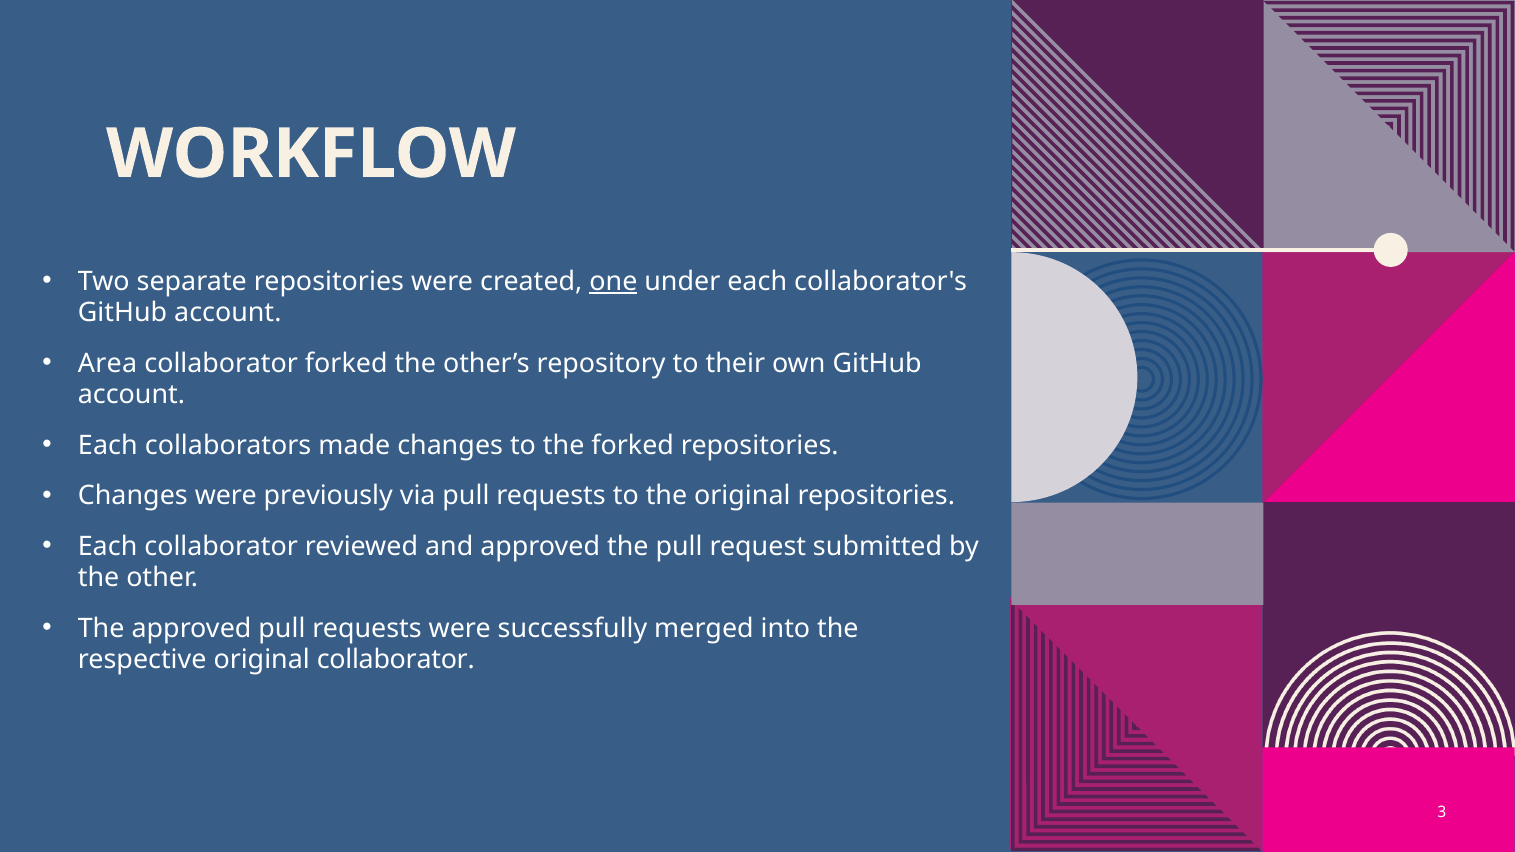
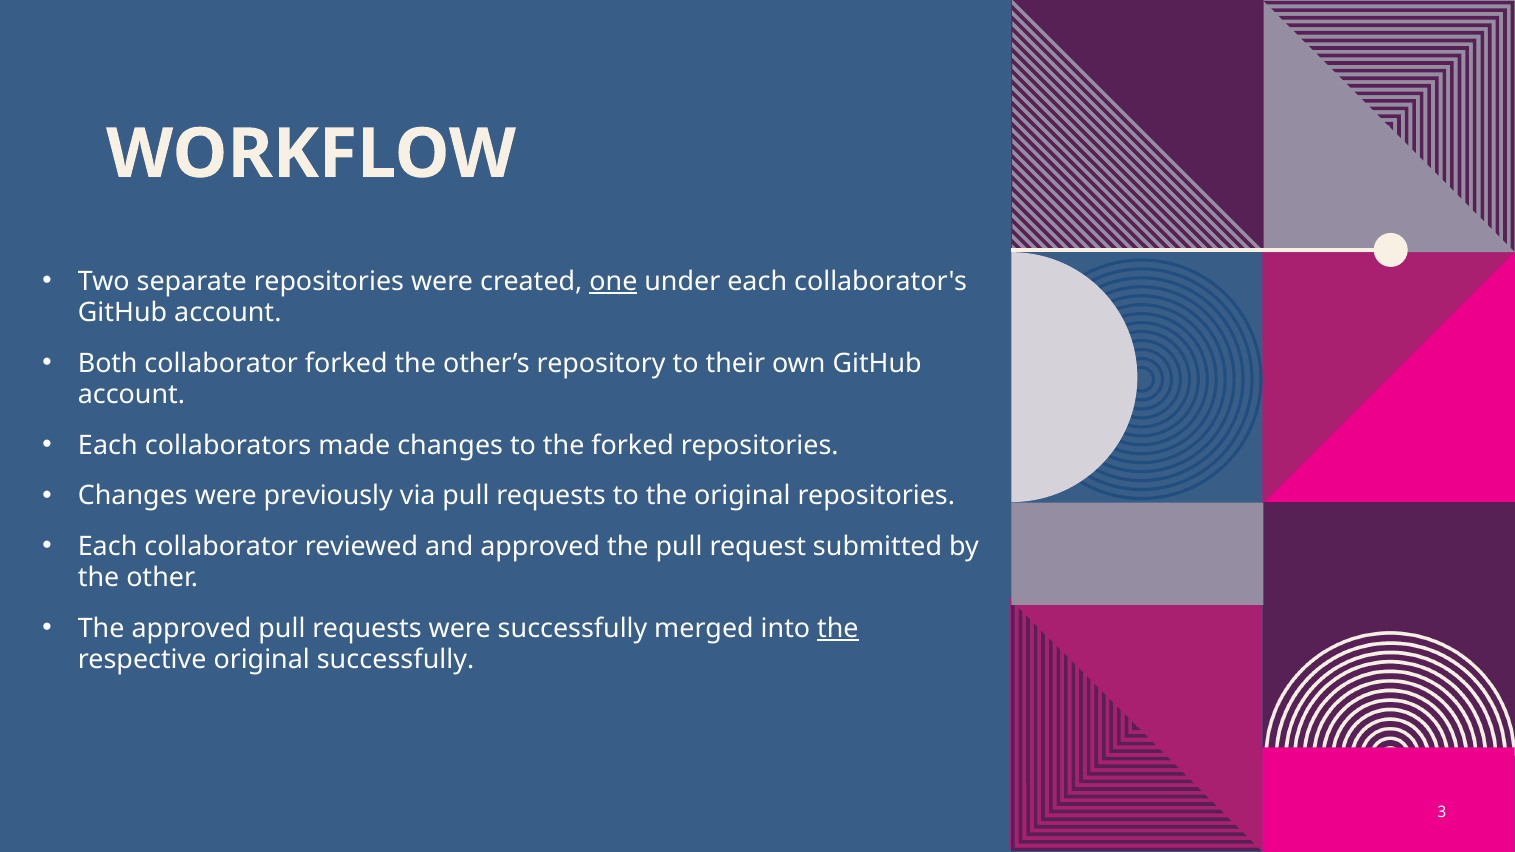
Area: Area -> Both
the at (838, 629) underline: none -> present
original collaborator: collaborator -> successfully
